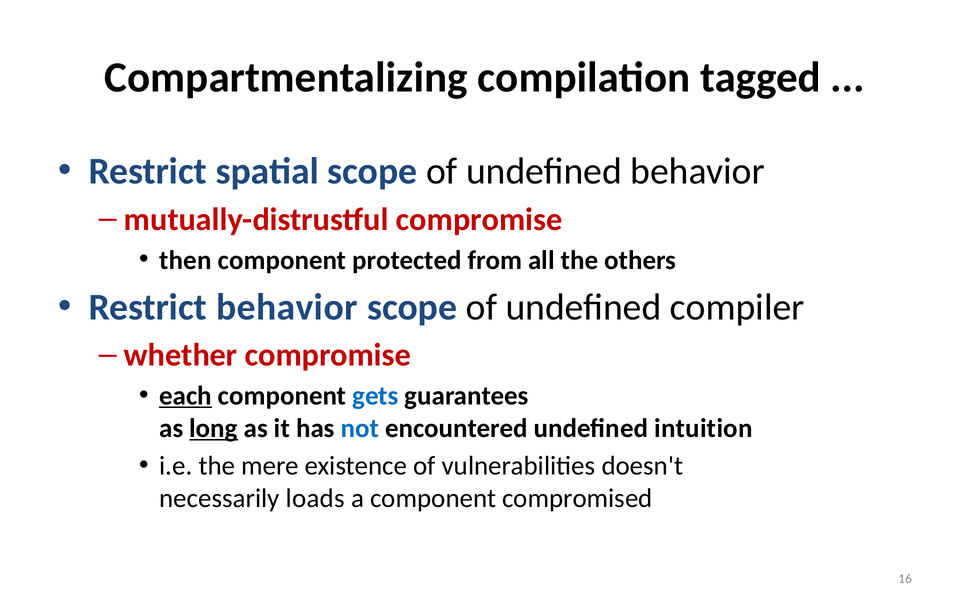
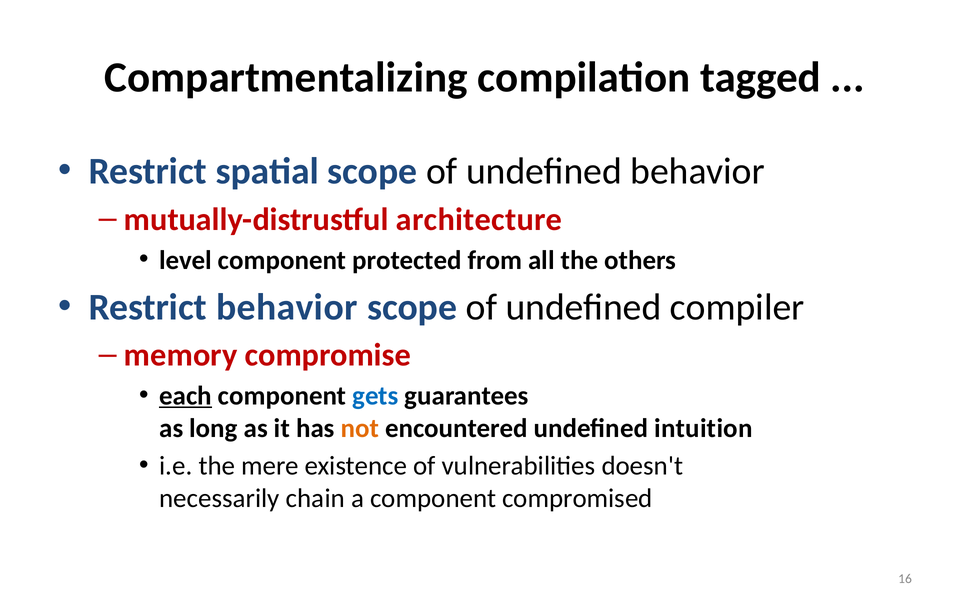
mutually-distrustful compromise: compromise -> architecture
then: then -> level
whether: whether -> memory
long underline: present -> none
not colour: blue -> orange
loads: loads -> chain
